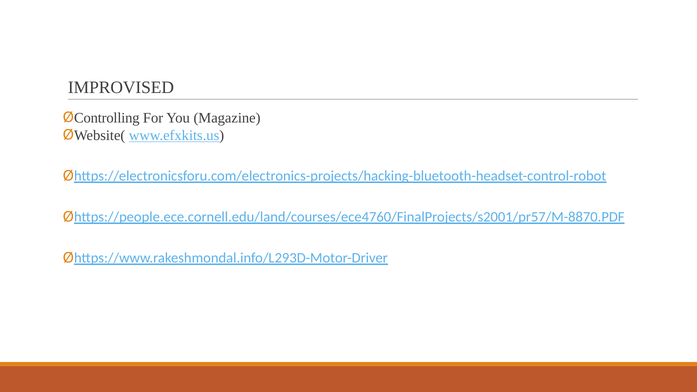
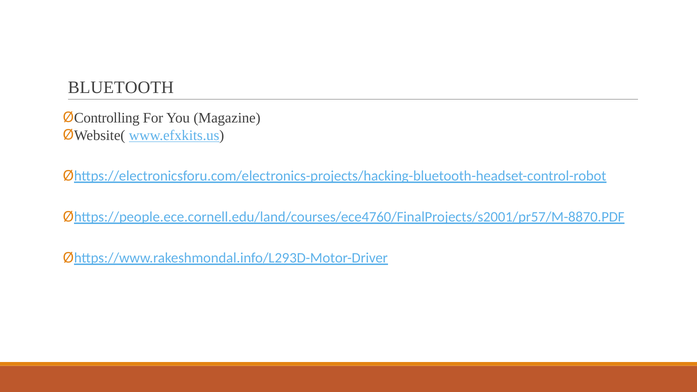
IMPROVISED: IMPROVISED -> BLUETOOTH
